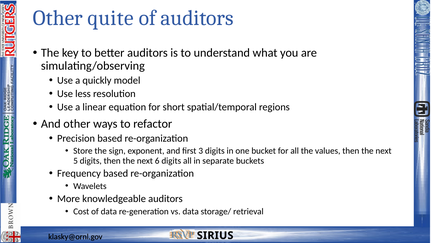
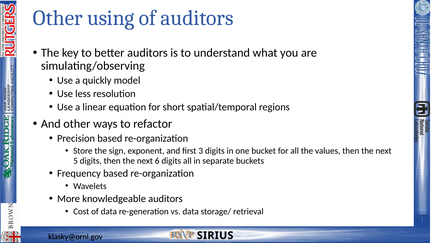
quite: quite -> using
